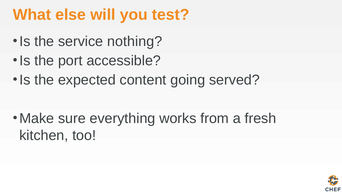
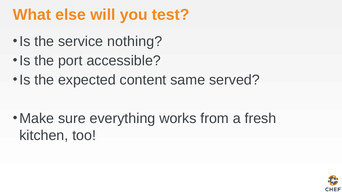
going: going -> same
